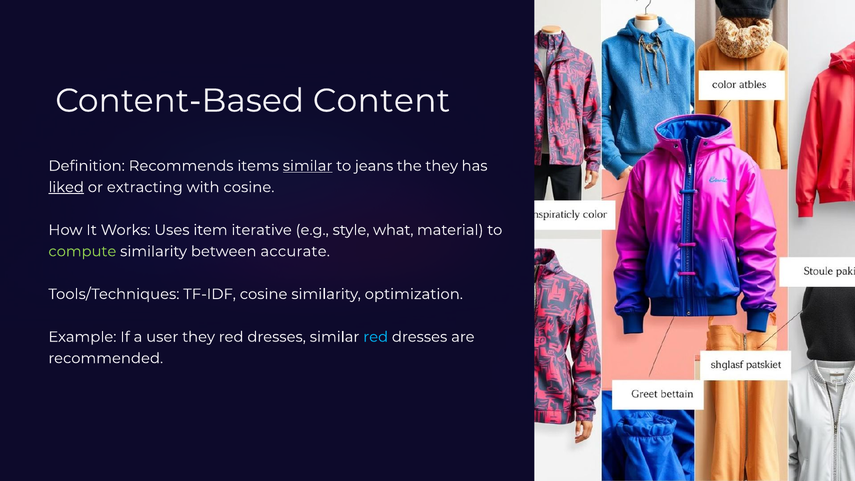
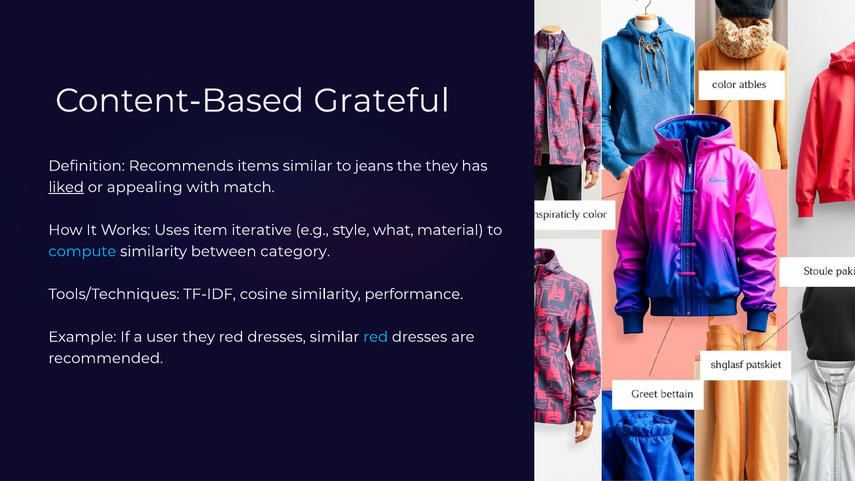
Content: Content -> Grateful
similar at (308, 166) underline: present -> none
extracting: extracting -> appealing
with cosine: cosine -> match
compute colour: light green -> light blue
accurate: accurate -> category
optimization: optimization -> performance
